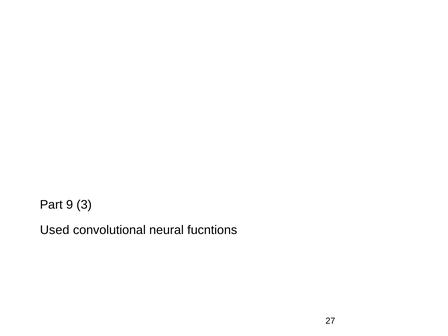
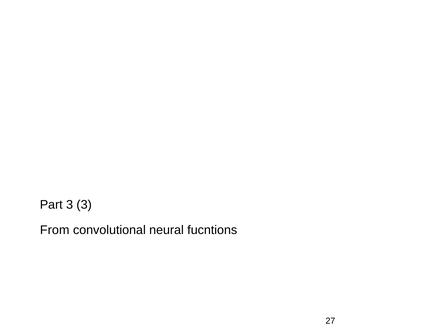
Part 9: 9 -> 3
Used: Used -> From
